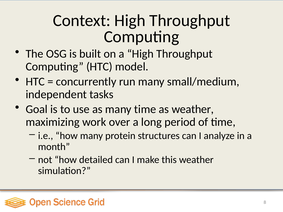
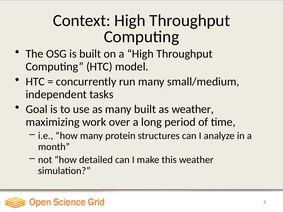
many time: time -> built
